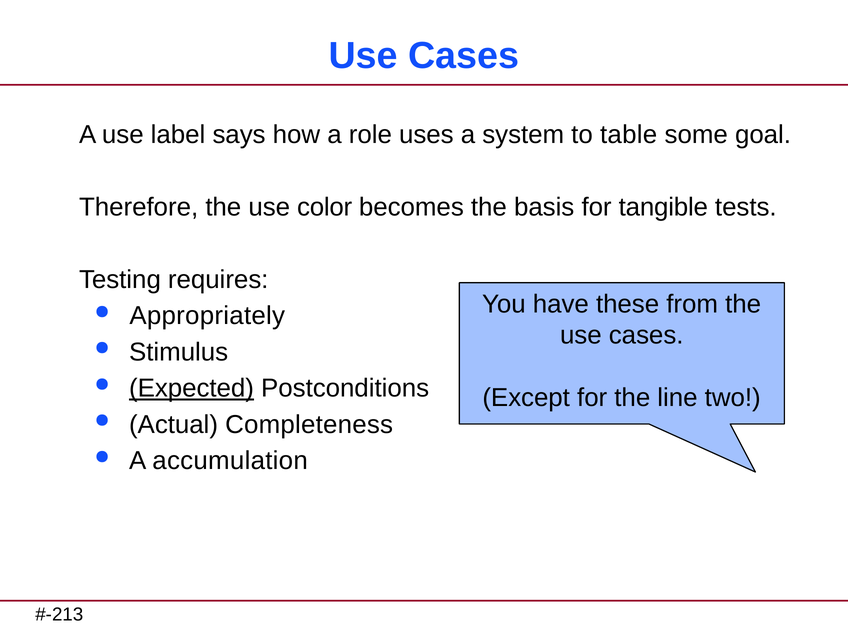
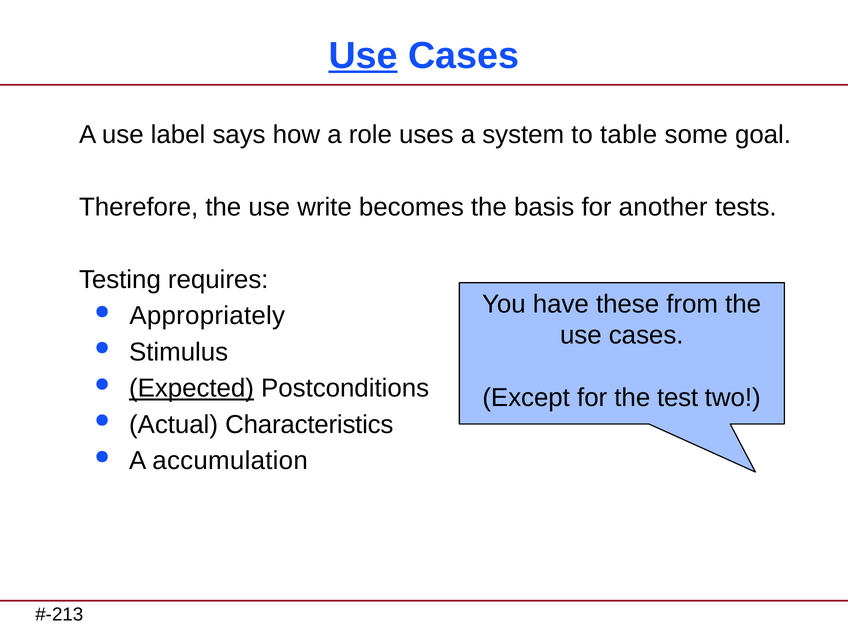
Use at (363, 56) underline: none -> present
color: color -> write
tangible: tangible -> another
line: line -> test
Completeness: Completeness -> Characteristics
